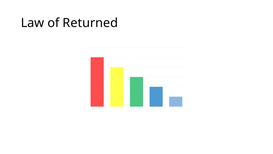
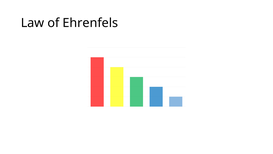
Returned: Returned -> Ehrenfels
